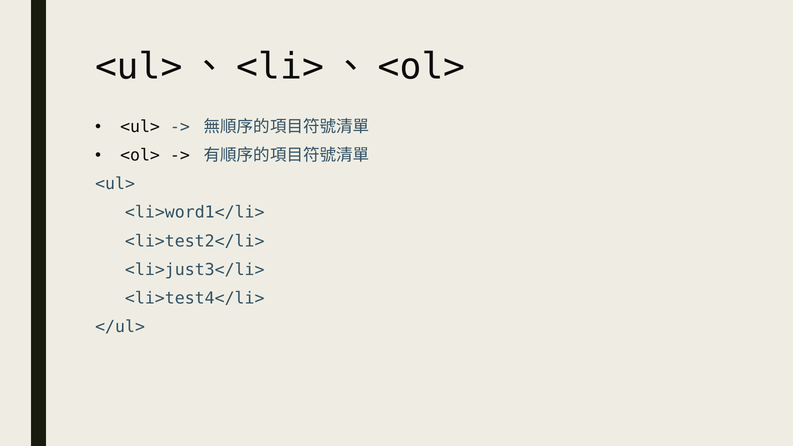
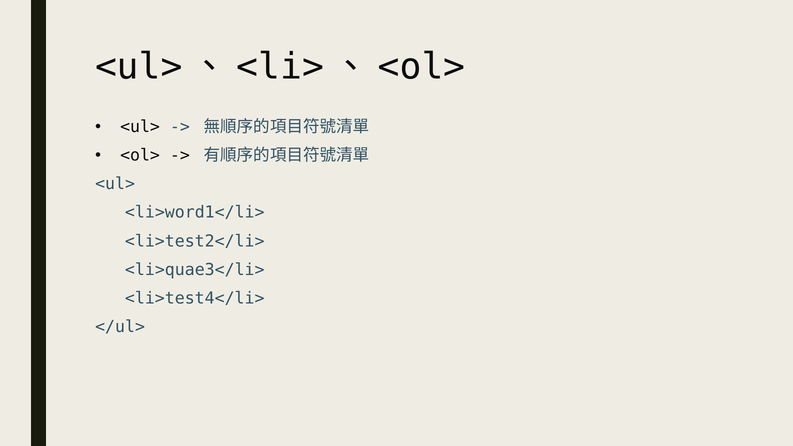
<li>just3</li>: <li>just3</li> -> <li>quae3</li>
